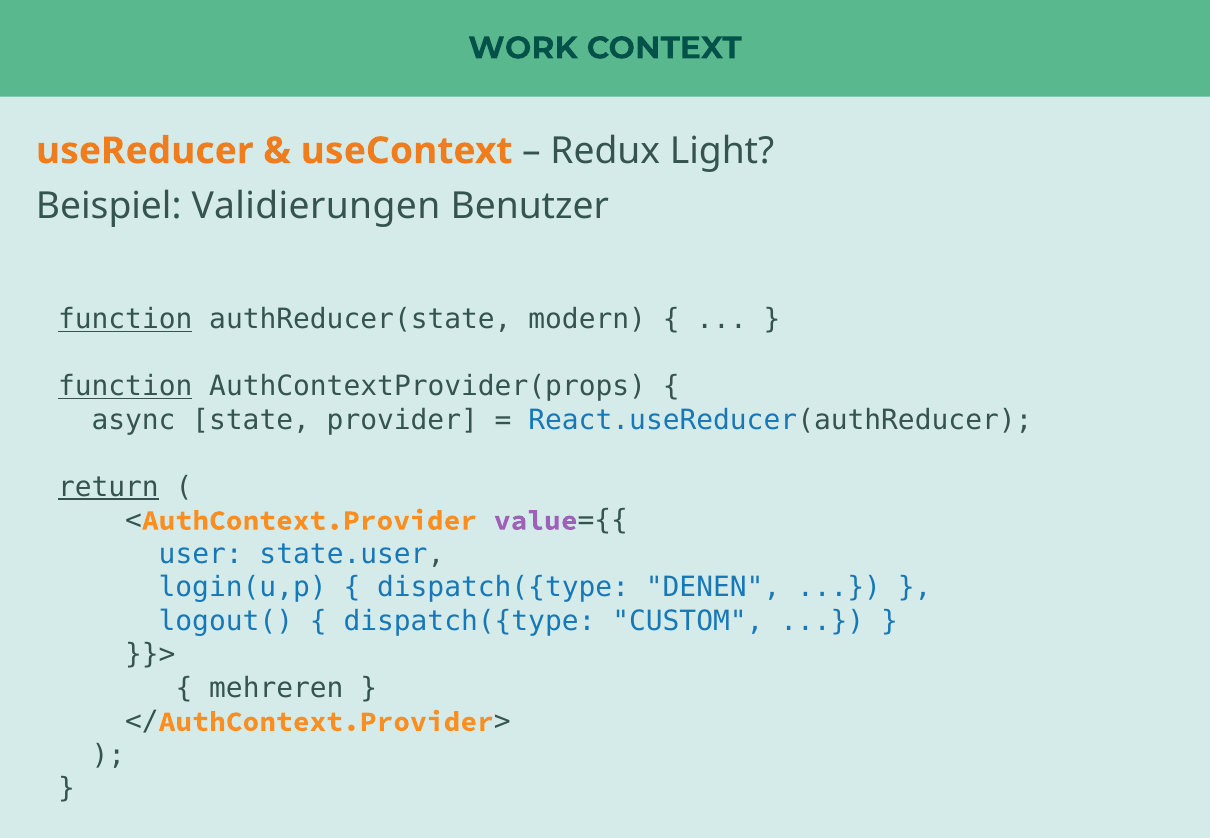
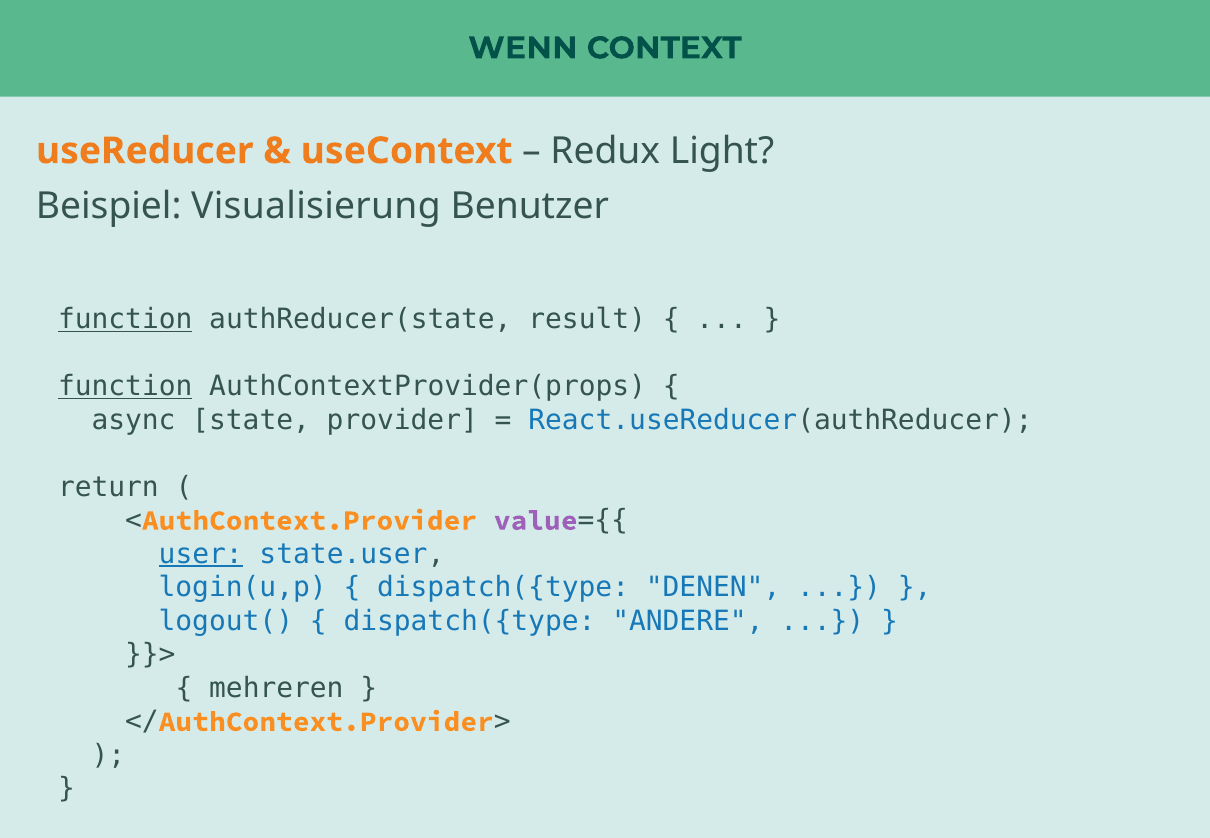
WORK: WORK -> WENN
Validierungen: Validierungen -> Visualisierung
modern: modern -> result
return underline: present -> none
user underline: none -> present
CUSTOM: CUSTOM -> ANDERE
